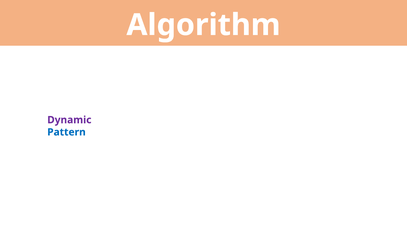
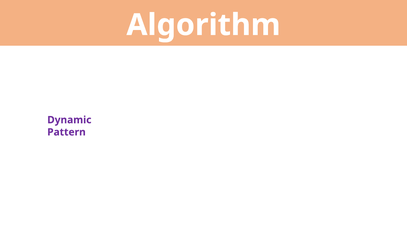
Pattern colour: blue -> purple
